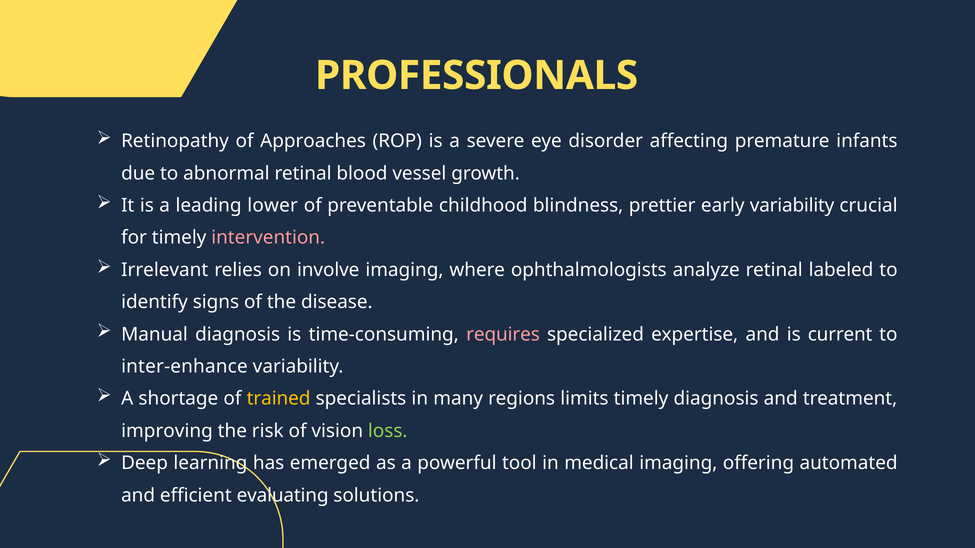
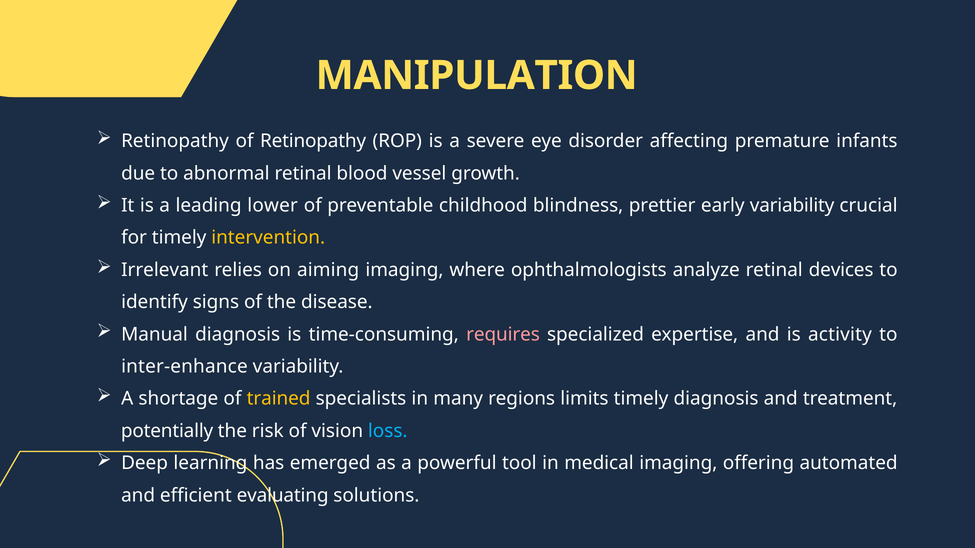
PROFESSIONALS: PROFESSIONALS -> MANIPULATION
of Approaches: Approaches -> Retinopathy
intervention colour: pink -> yellow
involve: involve -> aiming
labeled: labeled -> devices
current: current -> activity
improving: improving -> potentially
loss colour: light green -> light blue
